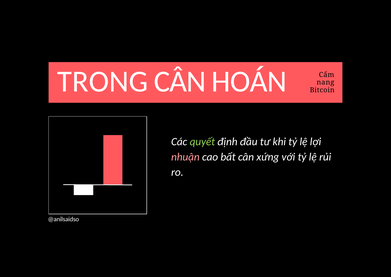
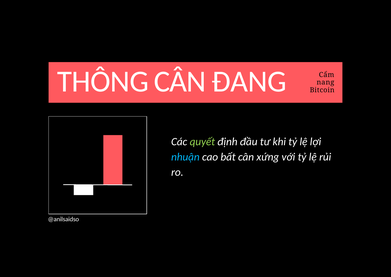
TRONG: TRONG -> THÔNG
HOÁN: HOÁN -> ĐANG
nhuận colour: pink -> light blue
